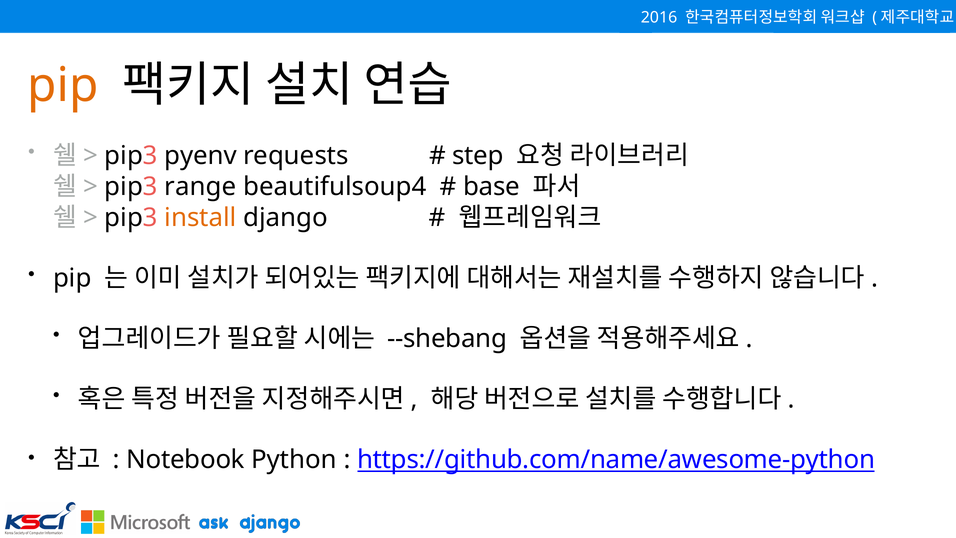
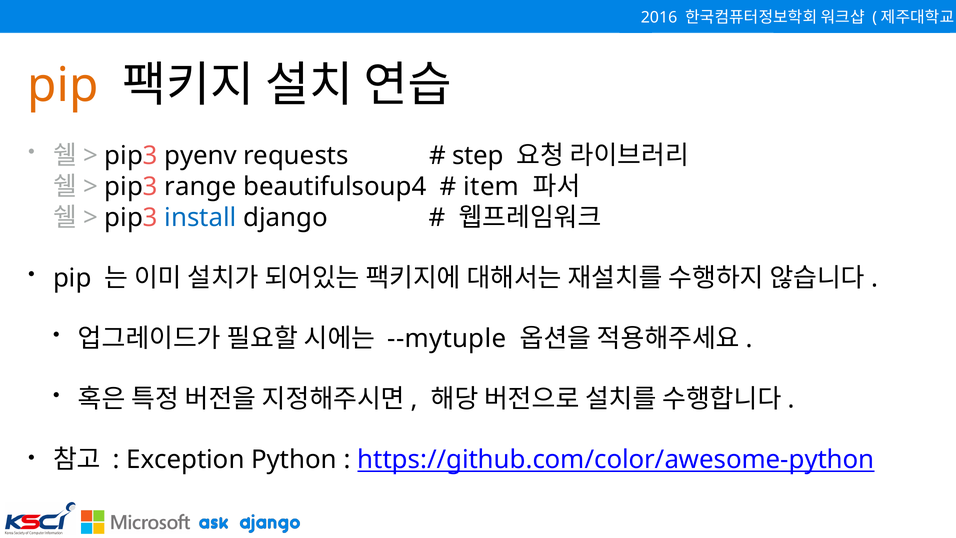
base: base -> item
install colour: orange -> blue
--shebang: --shebang -> --mytuple
Notebook: Notebook -> Exception
https://github.com/name/awesome-python: https://github.com/name/awesome-python -> https://github.com/color/awesome-python
